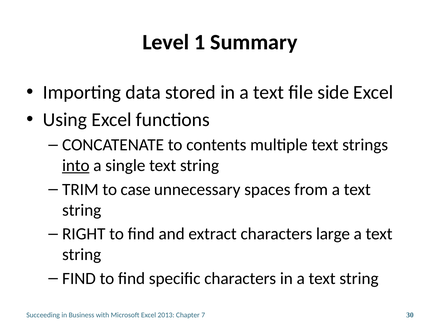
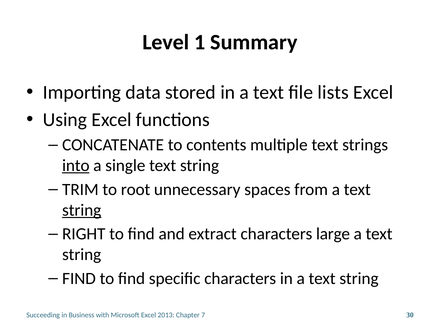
side: side -> lists
case: case -> root
string at (82, 210) underline: none -> present
